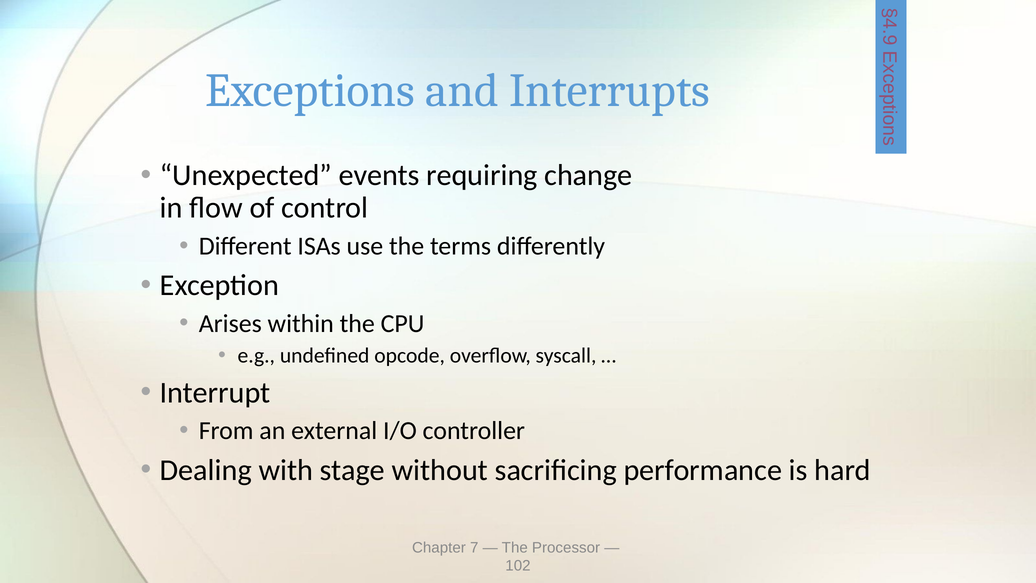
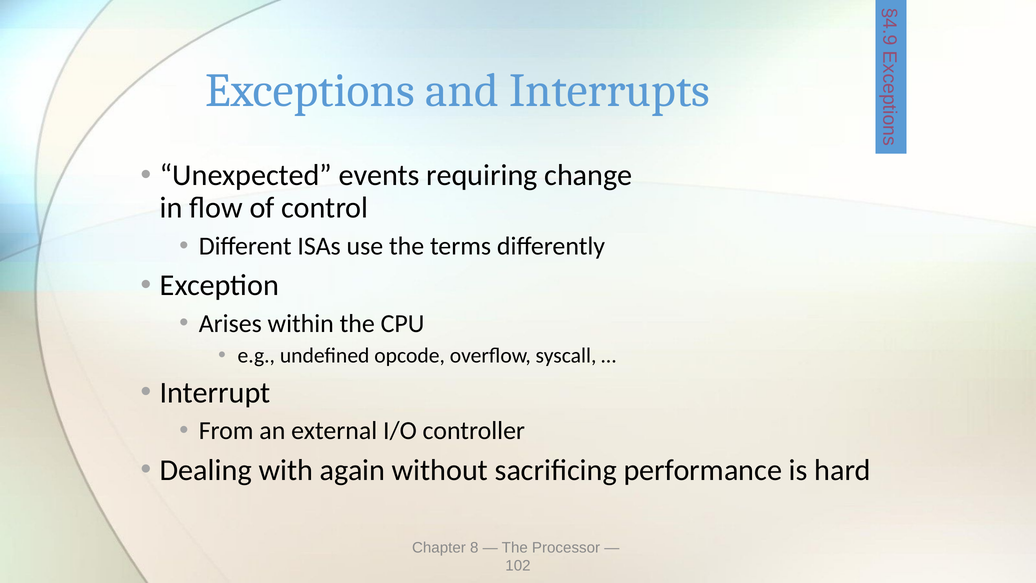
stage: stage -> again
7: 7 -> 8
